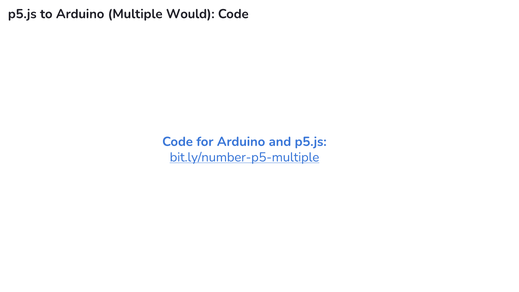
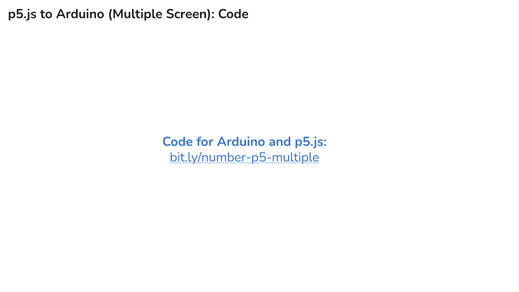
Would: Would -> Screen
